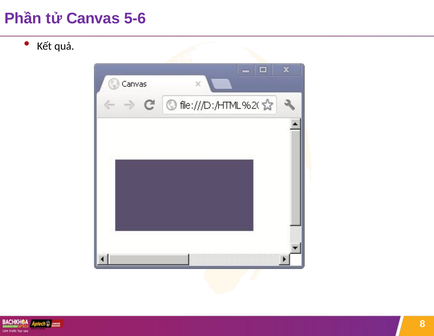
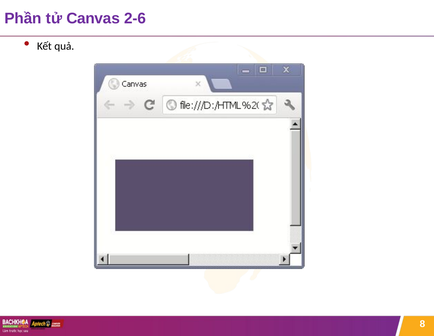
5-6: 5-6 -> 2-6
